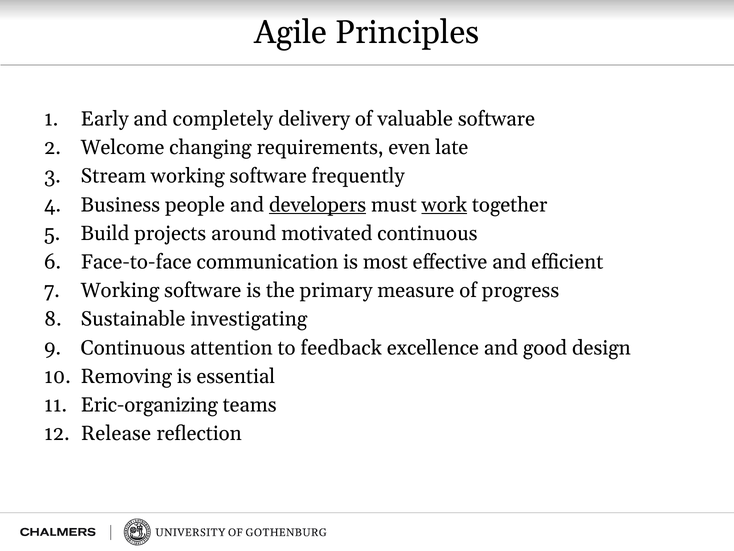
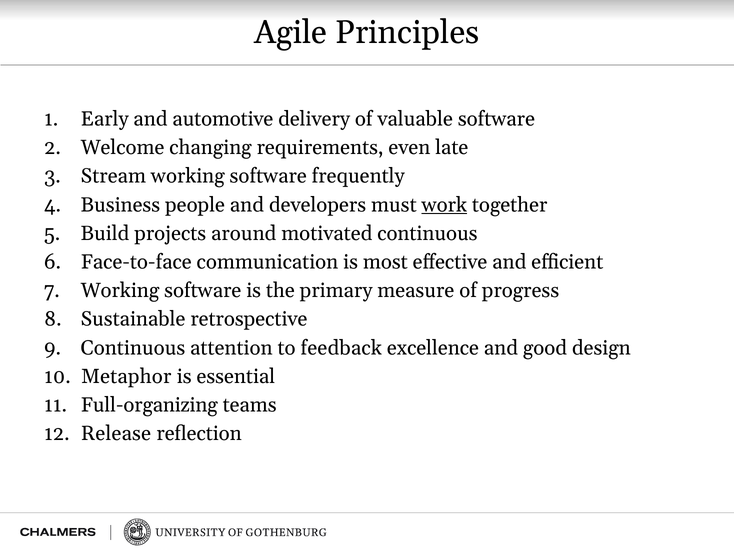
completely: completely -> automotive
developers underline: present -> none
investigating: investigating -> retrospective
Removing: Removing -> Metaphor
Eric-organizing: Eric-organizing -> Full-organizing
